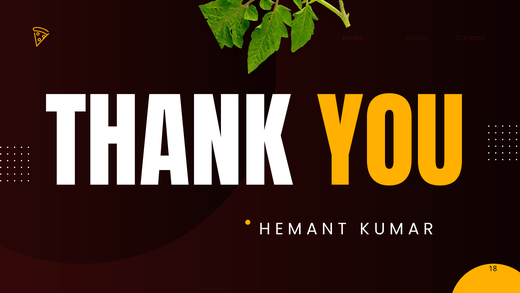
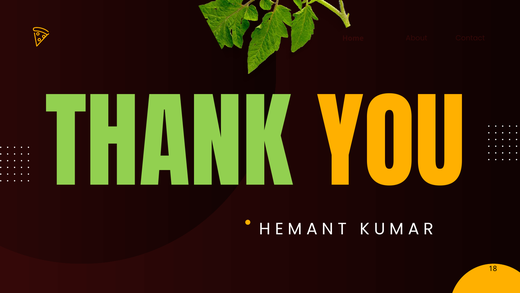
THANK colour: white -> light green
